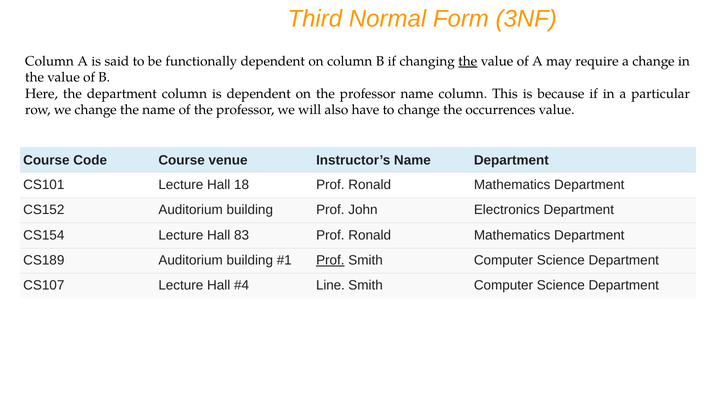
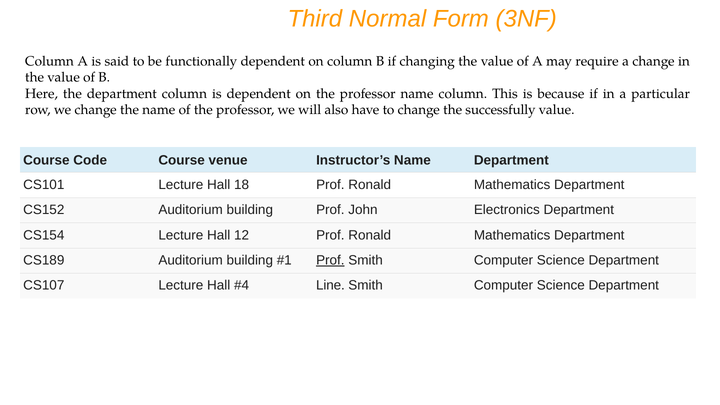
the at (468, 61) underline: present -> none
occurrences: occurrences -> successfully
83: 83 -> 12
